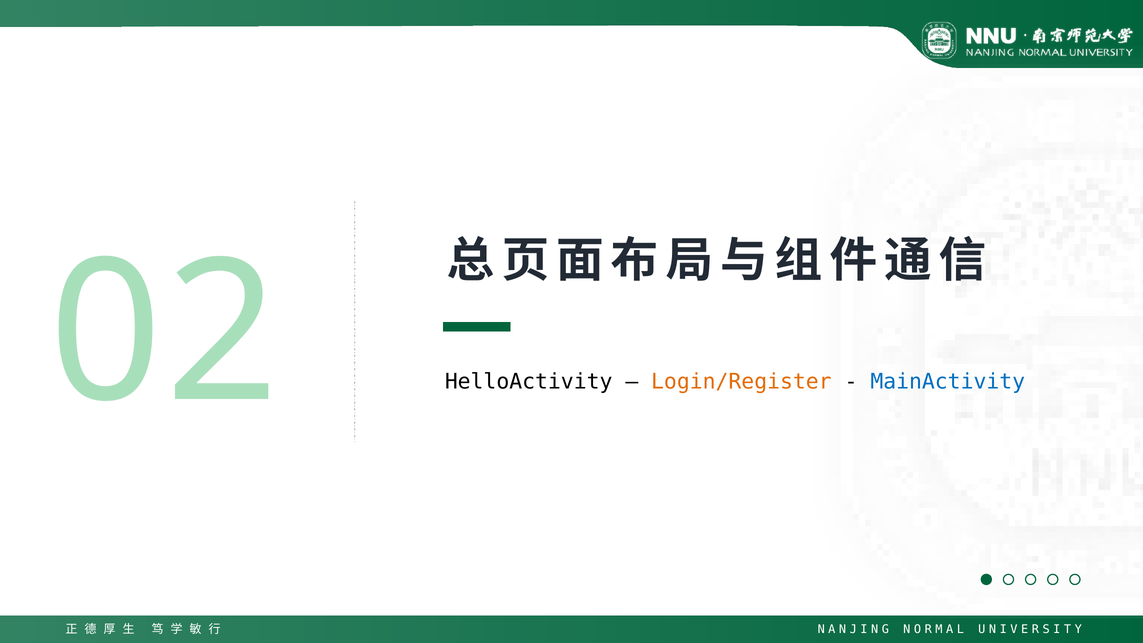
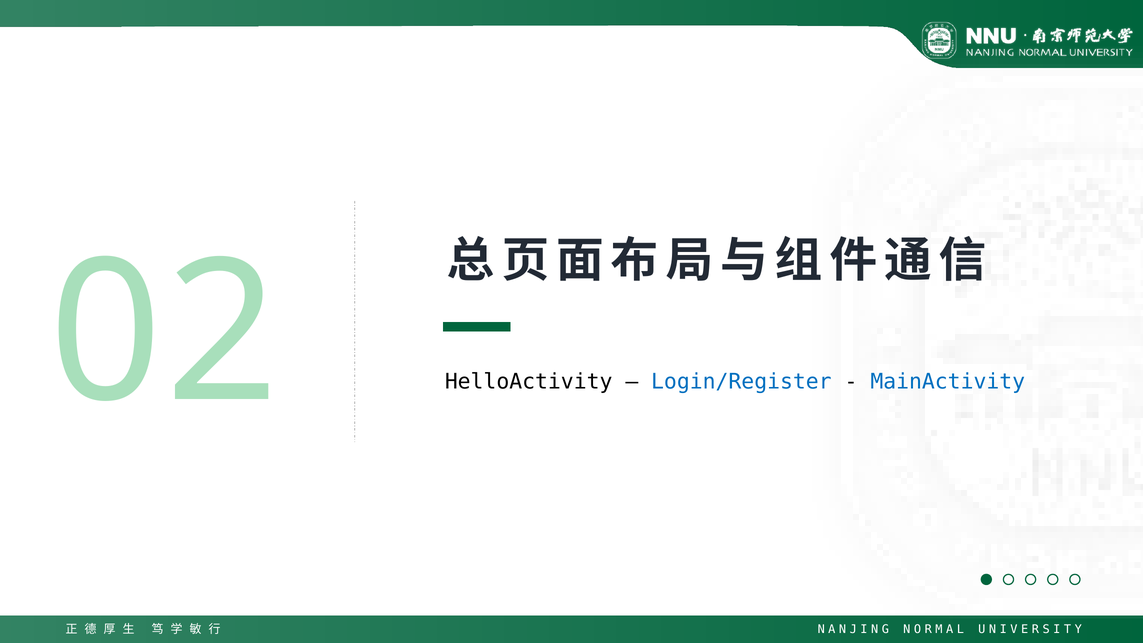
Login/Register colour: orange -> blue
